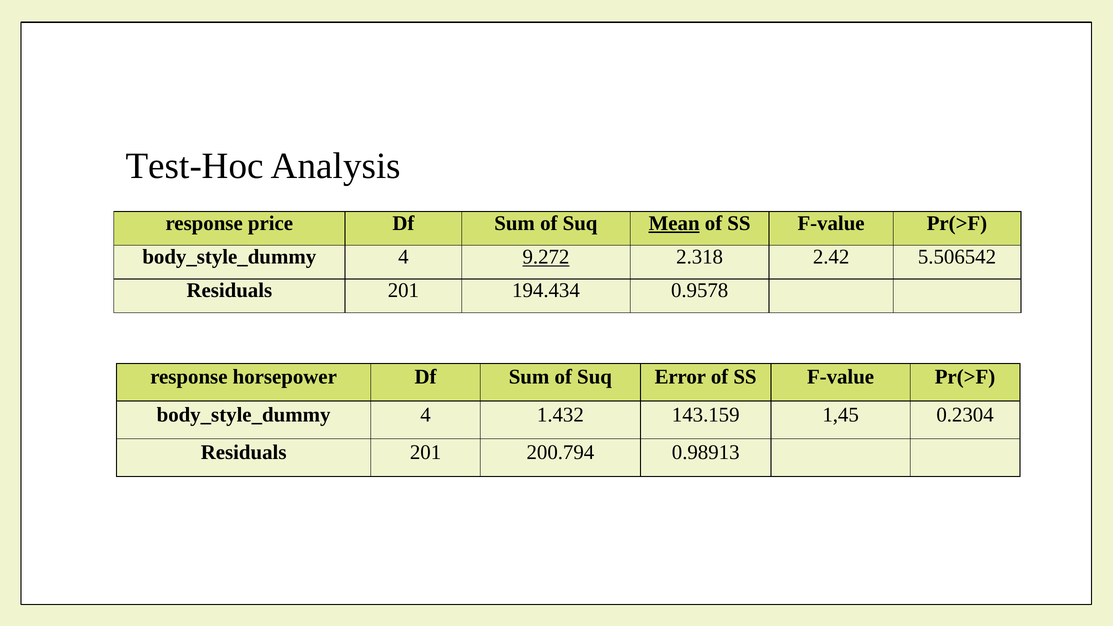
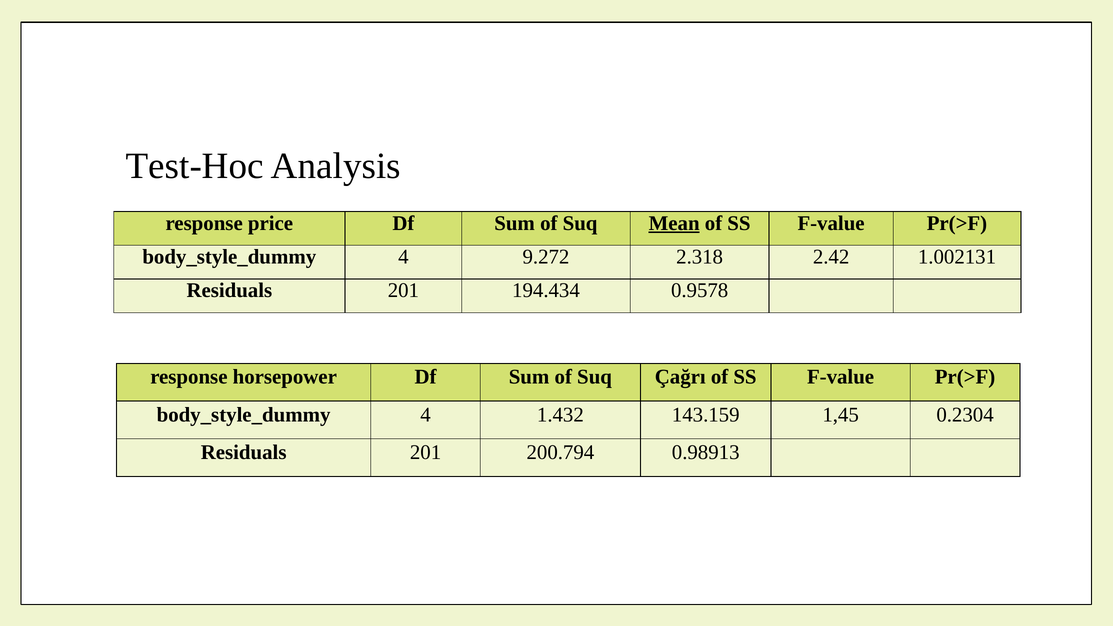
9.272 underline: present -> none
5.506542: 5.506542 -> 1.002131
Error: Error -> Çağrı
